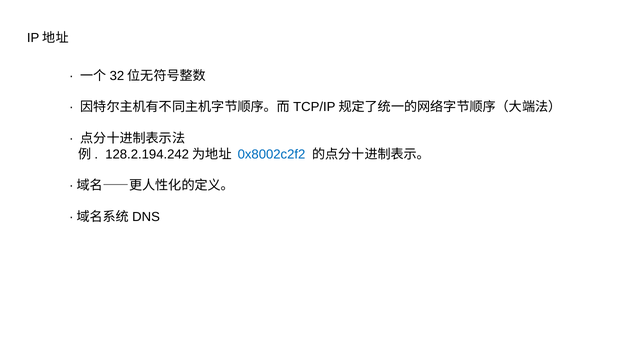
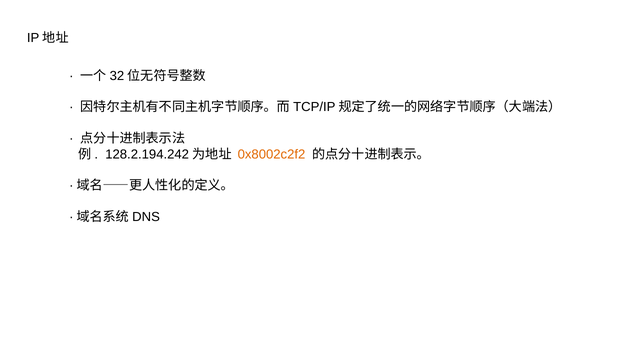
0x8002c2f2 colour: blue -> orange
